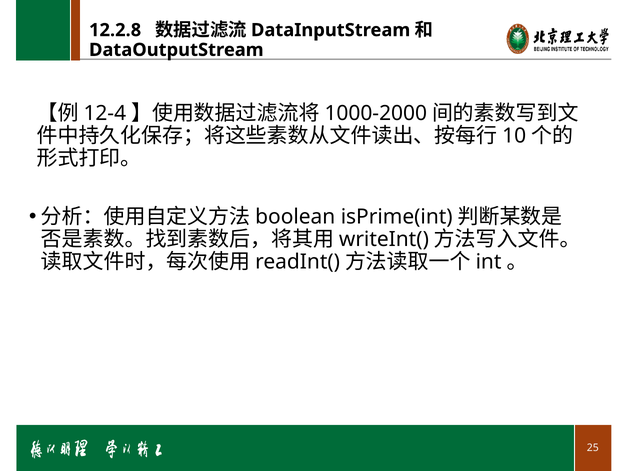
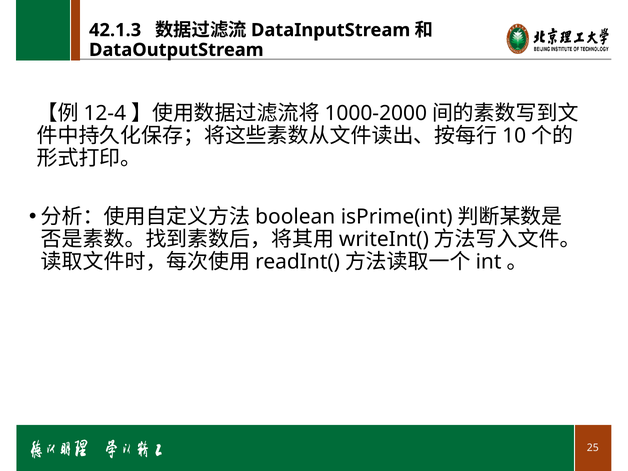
12.2.8: 12.2.8 -> 42.1.3
